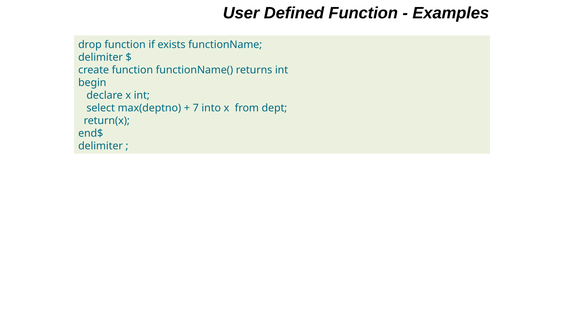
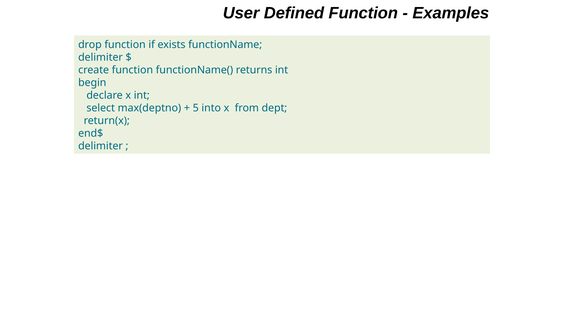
7: 7 -> 5
